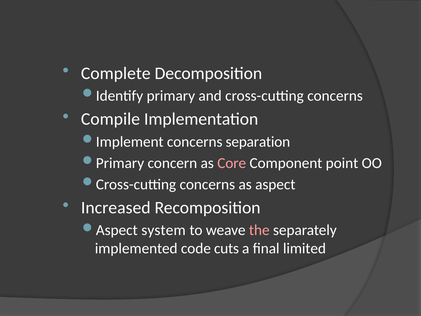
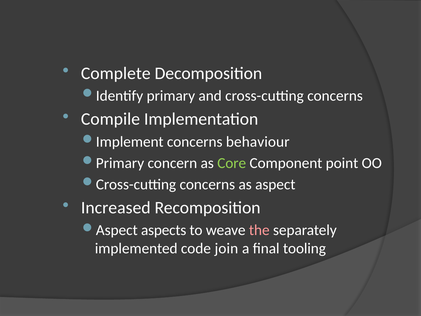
separation: separation -> behaviour
Core colour: pink -> light green
system: system -> aspects
cuts: cuts -> join
limited: limited -> tooling
